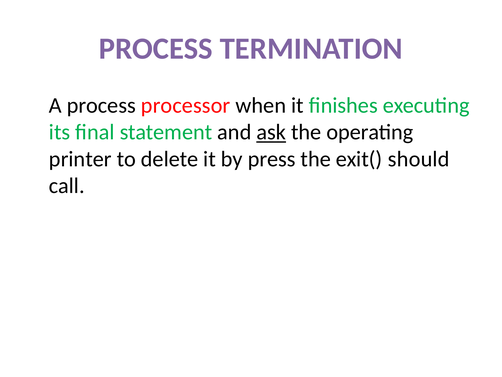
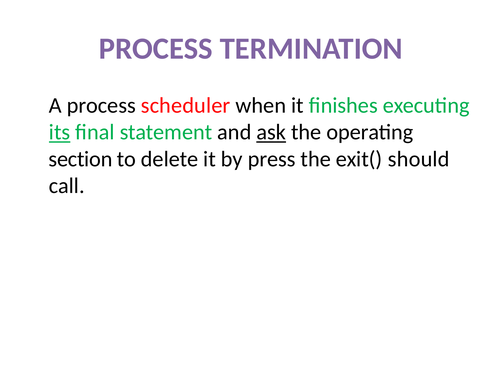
processor: processor -> scheduler
its underline: none -> present
printer: printer -> section
